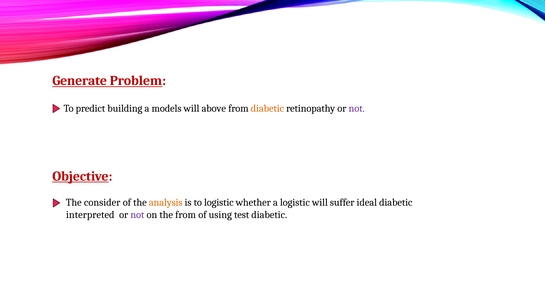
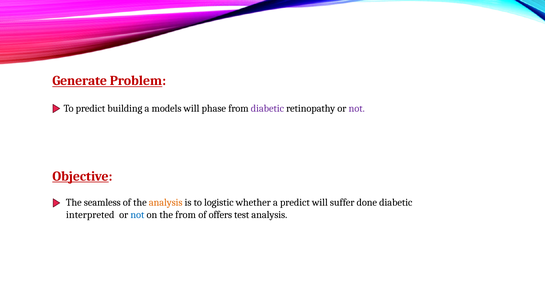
above: above -> phase
diabetic at (267, 108) colour: orange -> purple
consider: consider -> seamless
a logistic: logistic -> predict
ideal: ideal -> done
not at (137, 215) colour: purple -> blue
using: using -> offers
test diabetic: diabetic -> analysis
